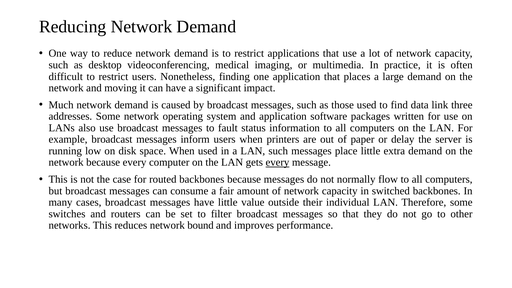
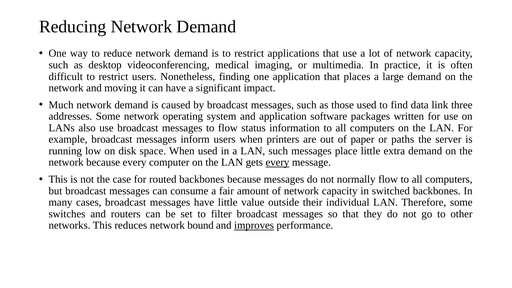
to fault: fault -> flow
delay: delay -> paths
improves underline: none -> present
